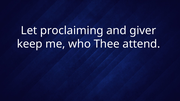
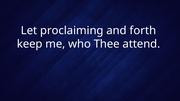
giver: giver -> forth
